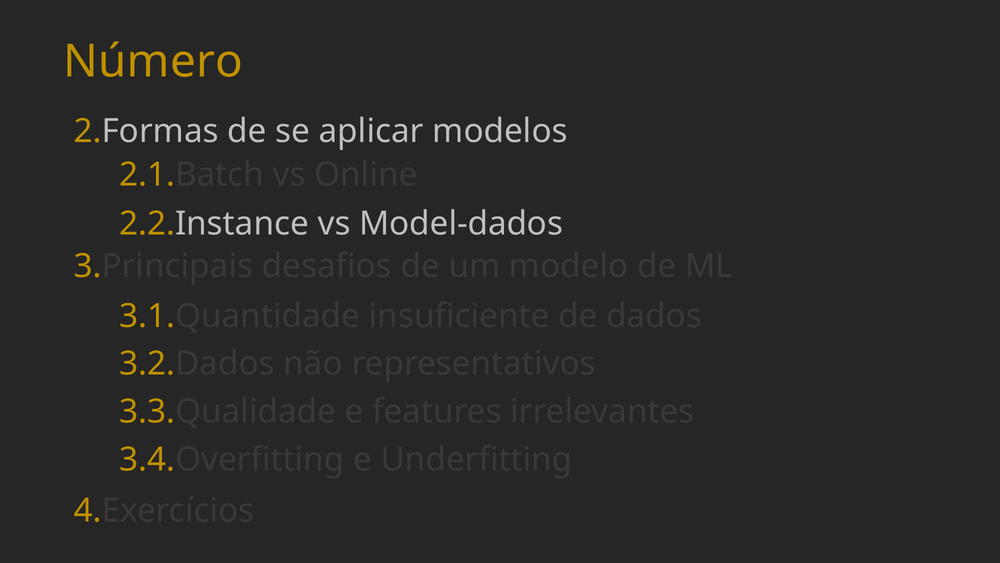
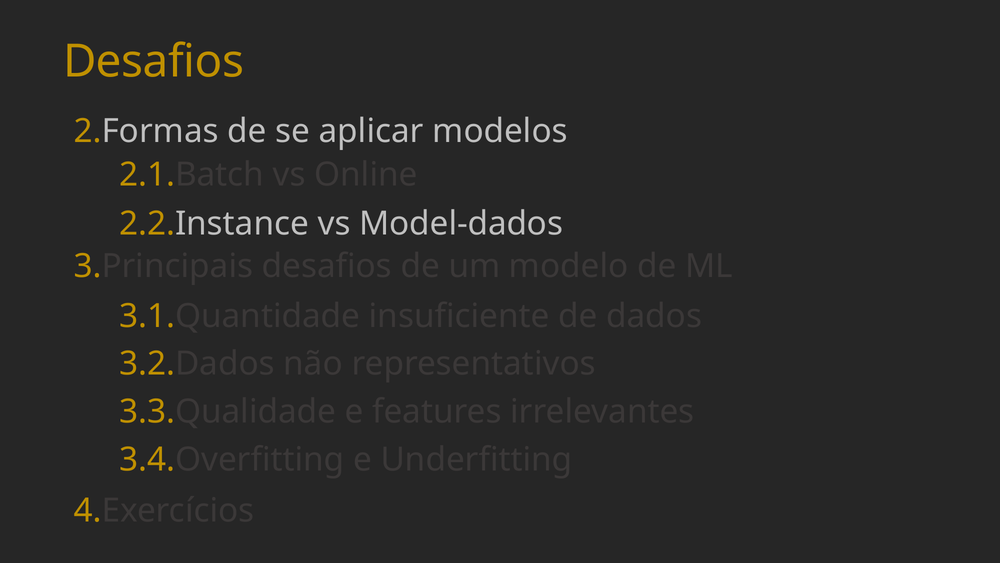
Número at (153, 62): Número -> Desafios
